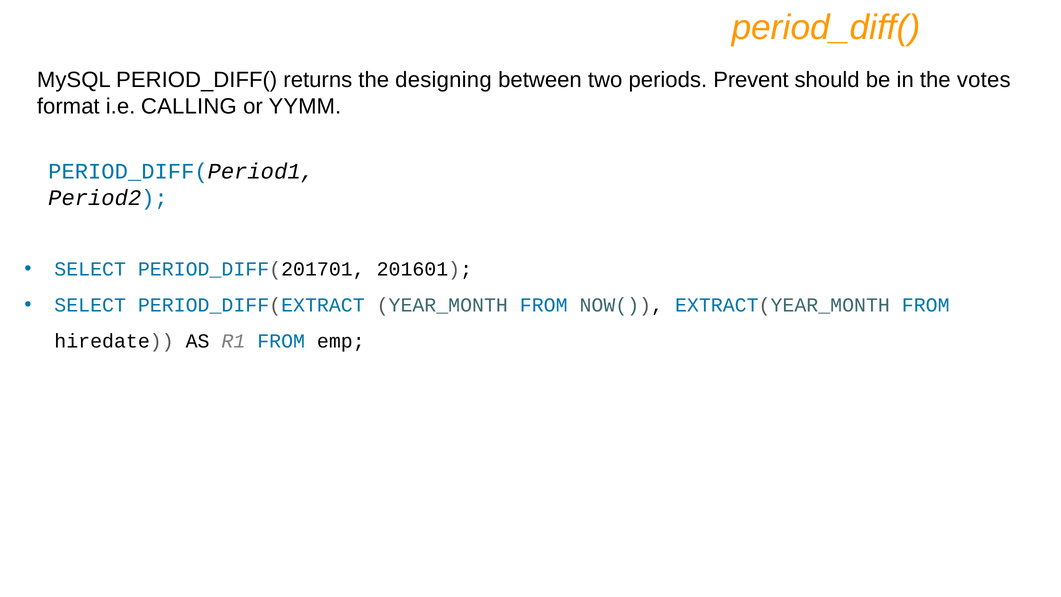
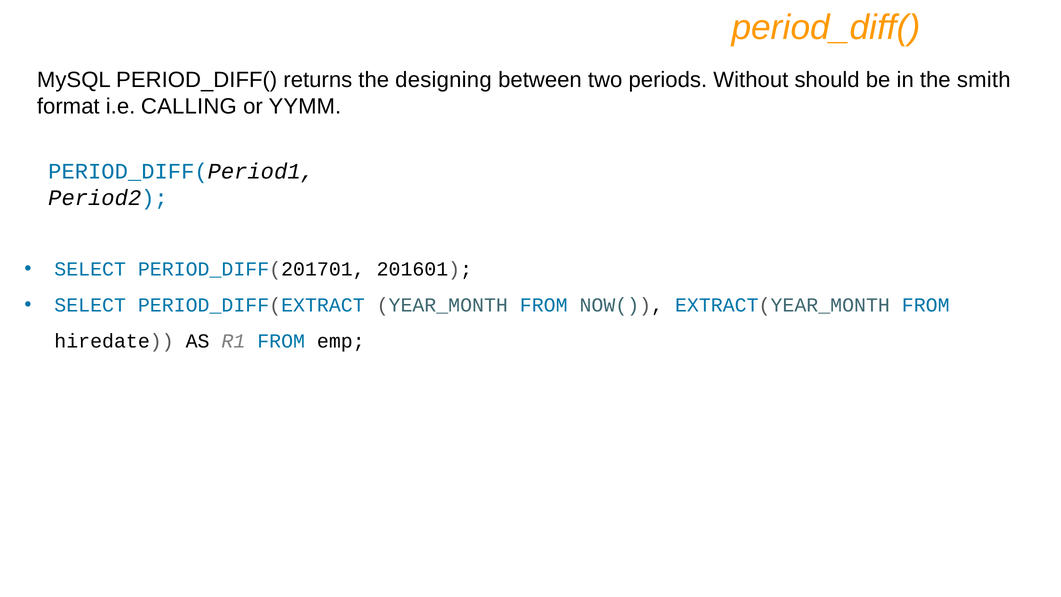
Prevent: Prevent -> Without
votes: votes -> smith
